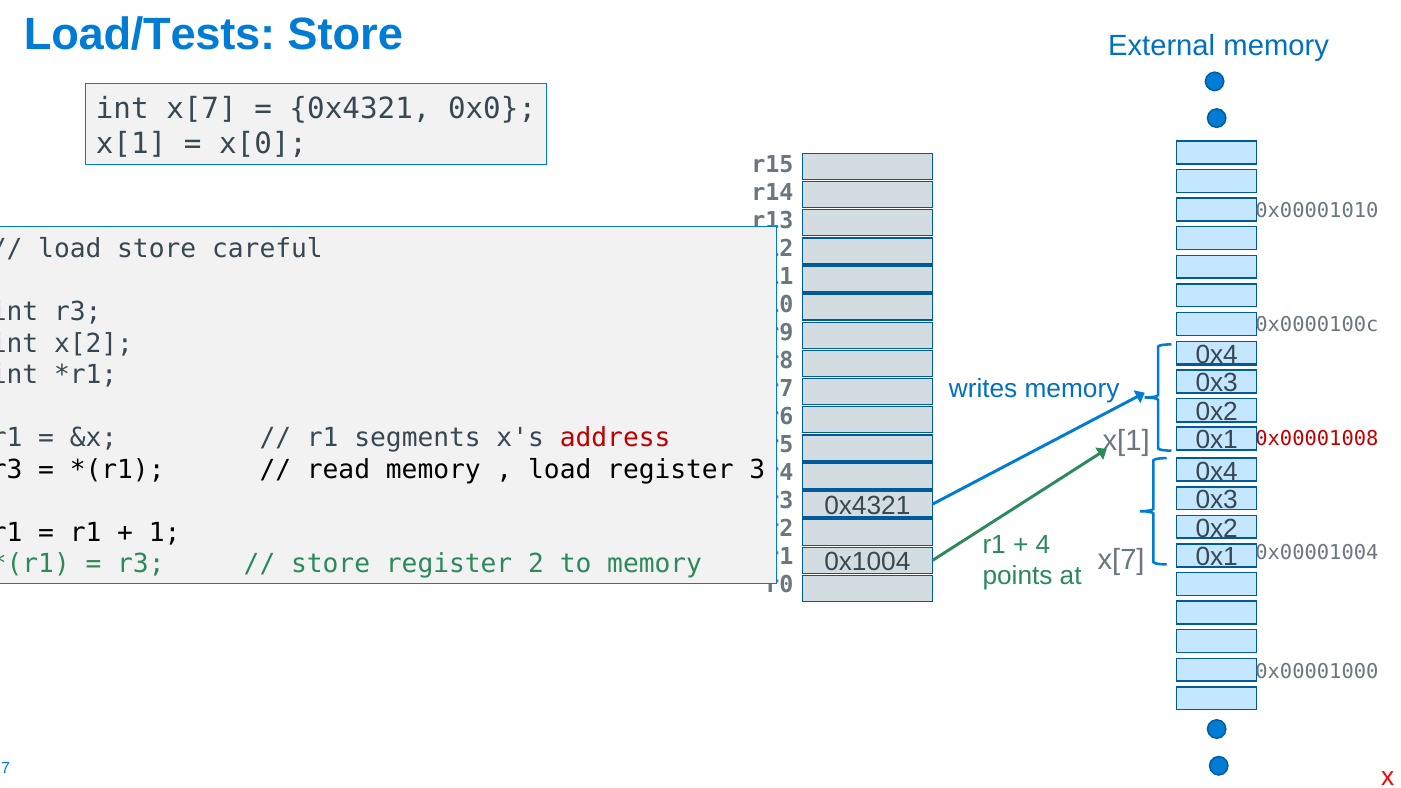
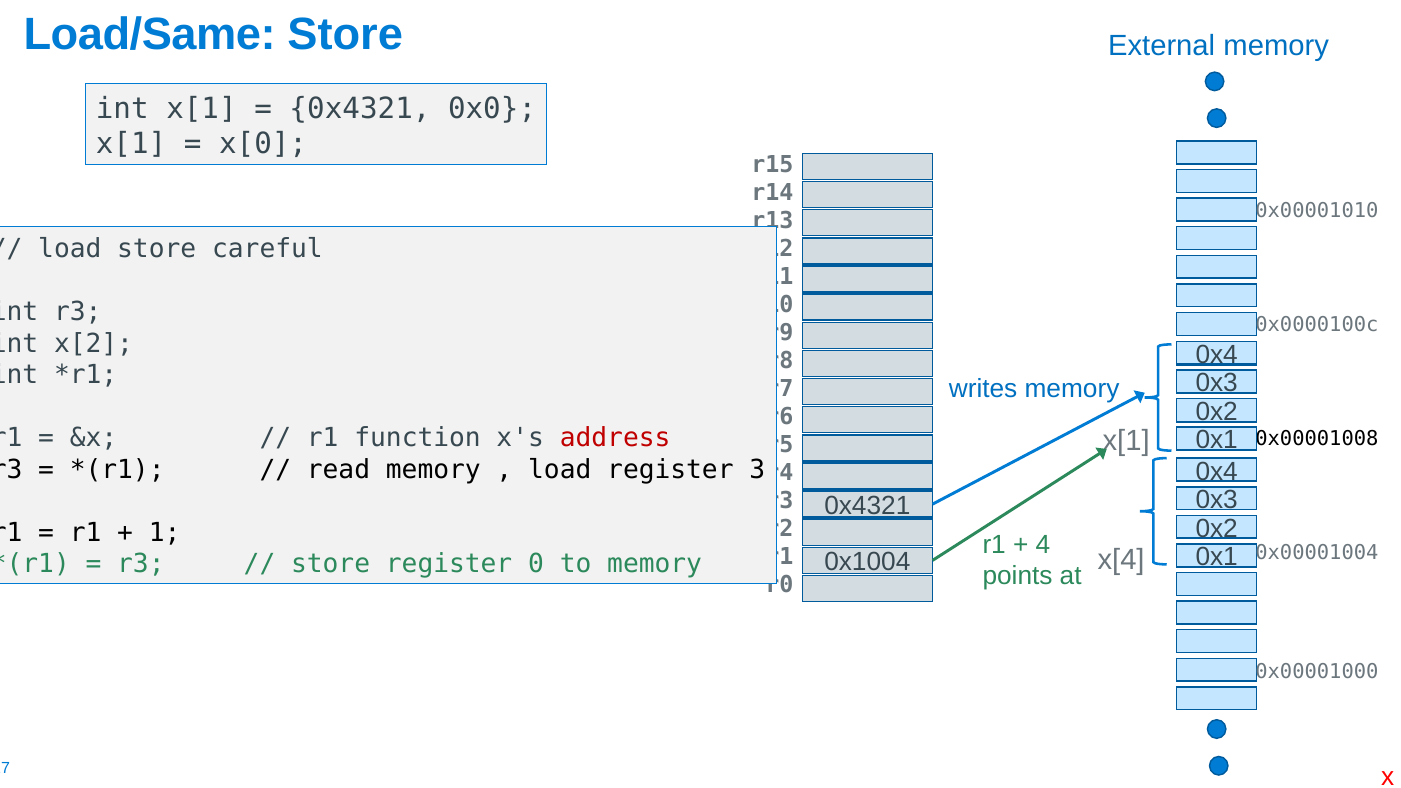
Load/Tests: Load/Tests -> Load/Same
int x[7: x[7 -> x[1
segments: segments -> function
0x00001008 colour: red -> black
x[7 at (1121, 559): x[7 -> x[4
2: 2 -> 0
